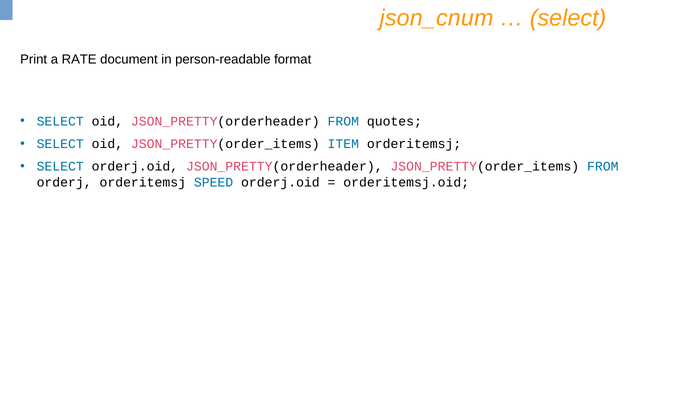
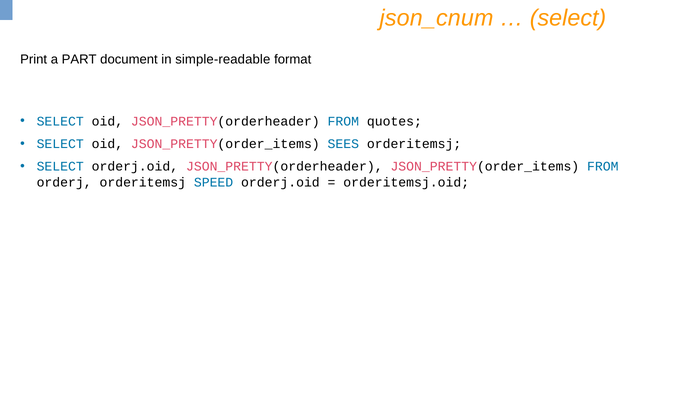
RATE: RATE -> PART
person-readable: person-readable -> simple-readable
ITEM: ITEM -> SEES
